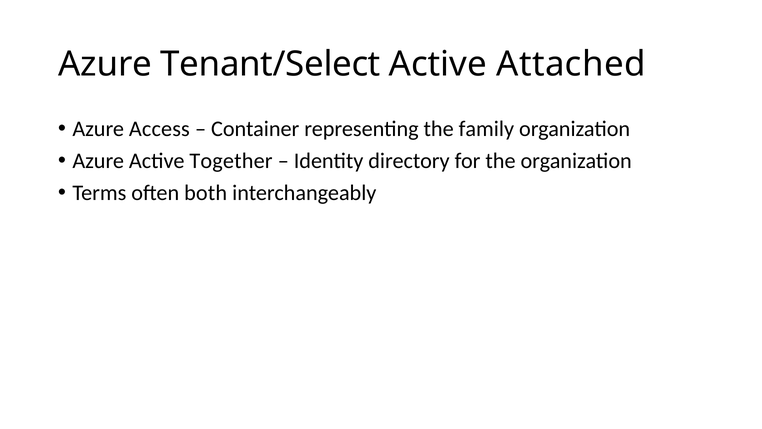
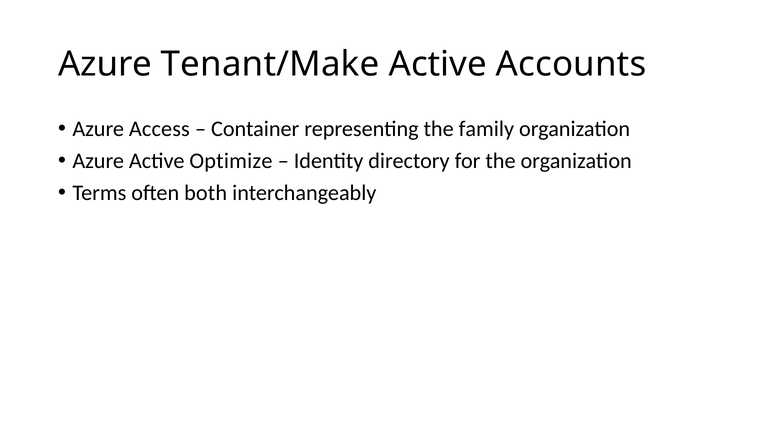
Tenant/Select: Tenant/Select -> Tenant/Make
Attached: Attached -> Accounts
Together: Together -> Optimize
